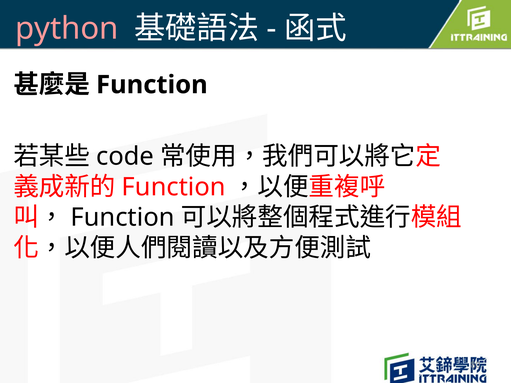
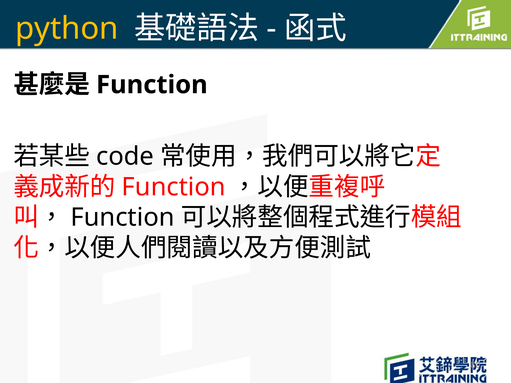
python colour: pink -> yellow
